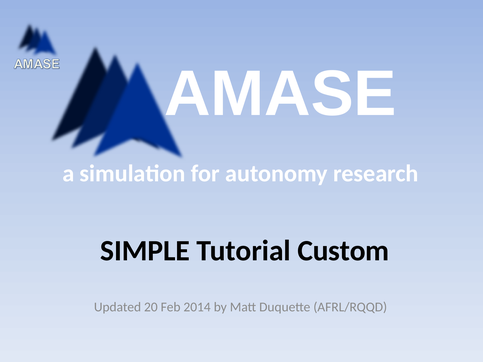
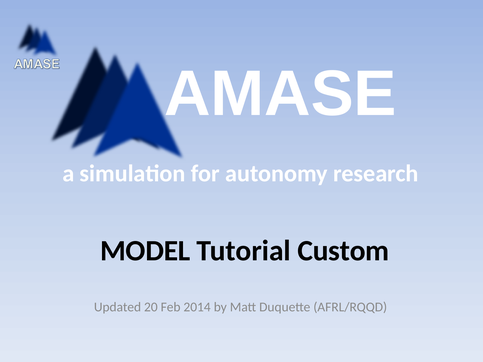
SIMPLE: SIMPLE -> MODEL
